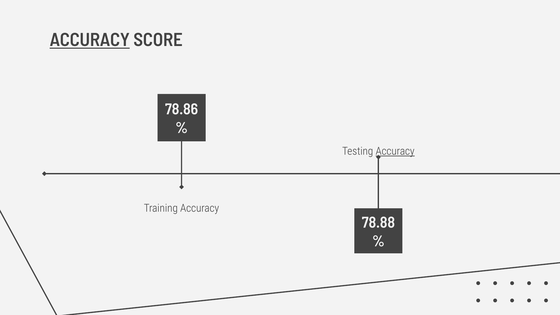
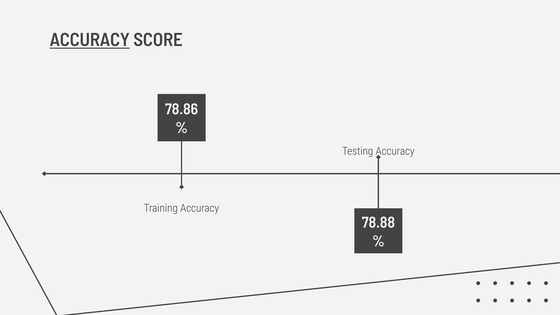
Accuracy at (395, 151) underline: present -> none
